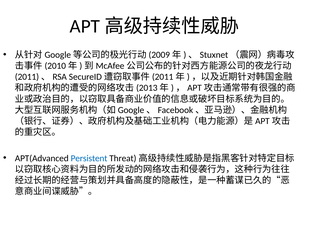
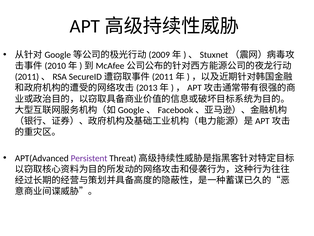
Persistent colour: blue -> purple
